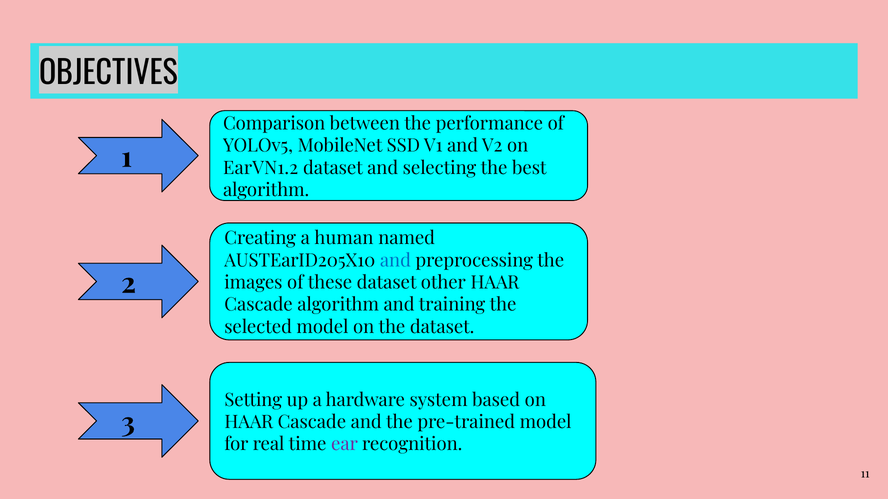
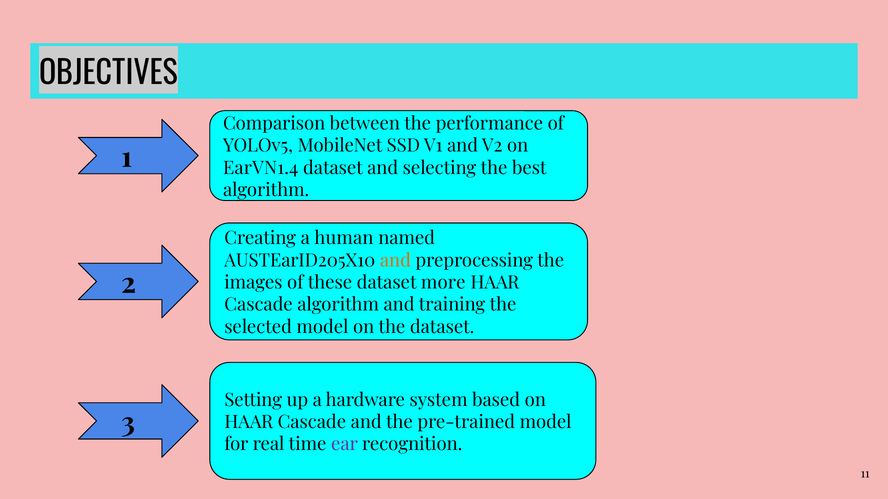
EarVN1.2: EarVN1.2 -> EarVN1.4
and at (395, 261) colour: blue -> orange
other: other -> more
